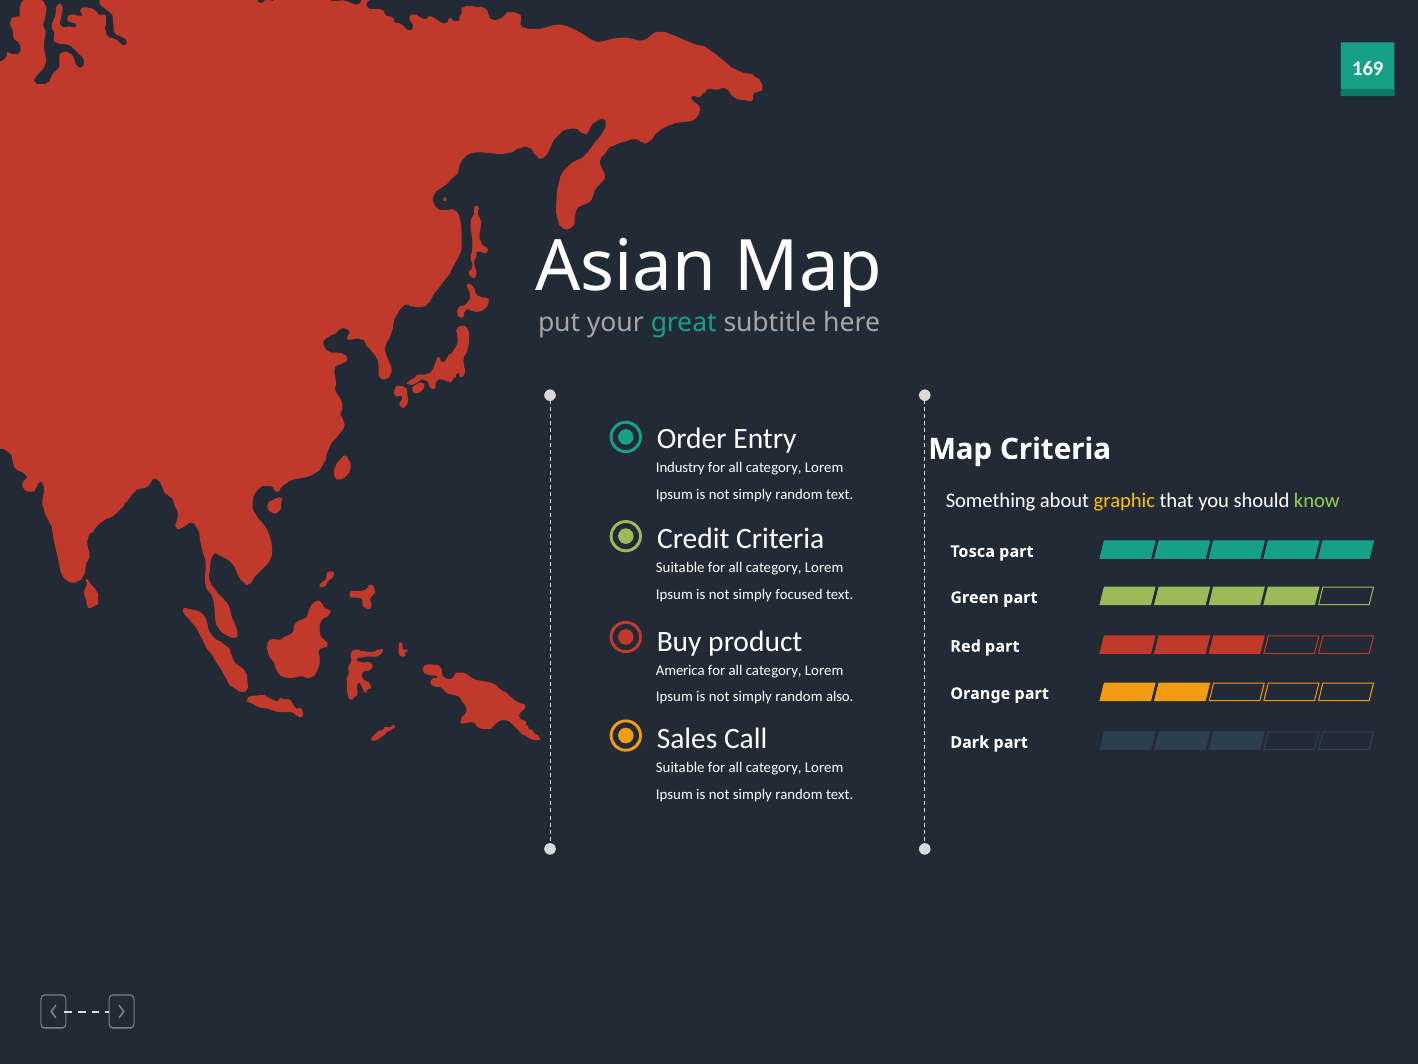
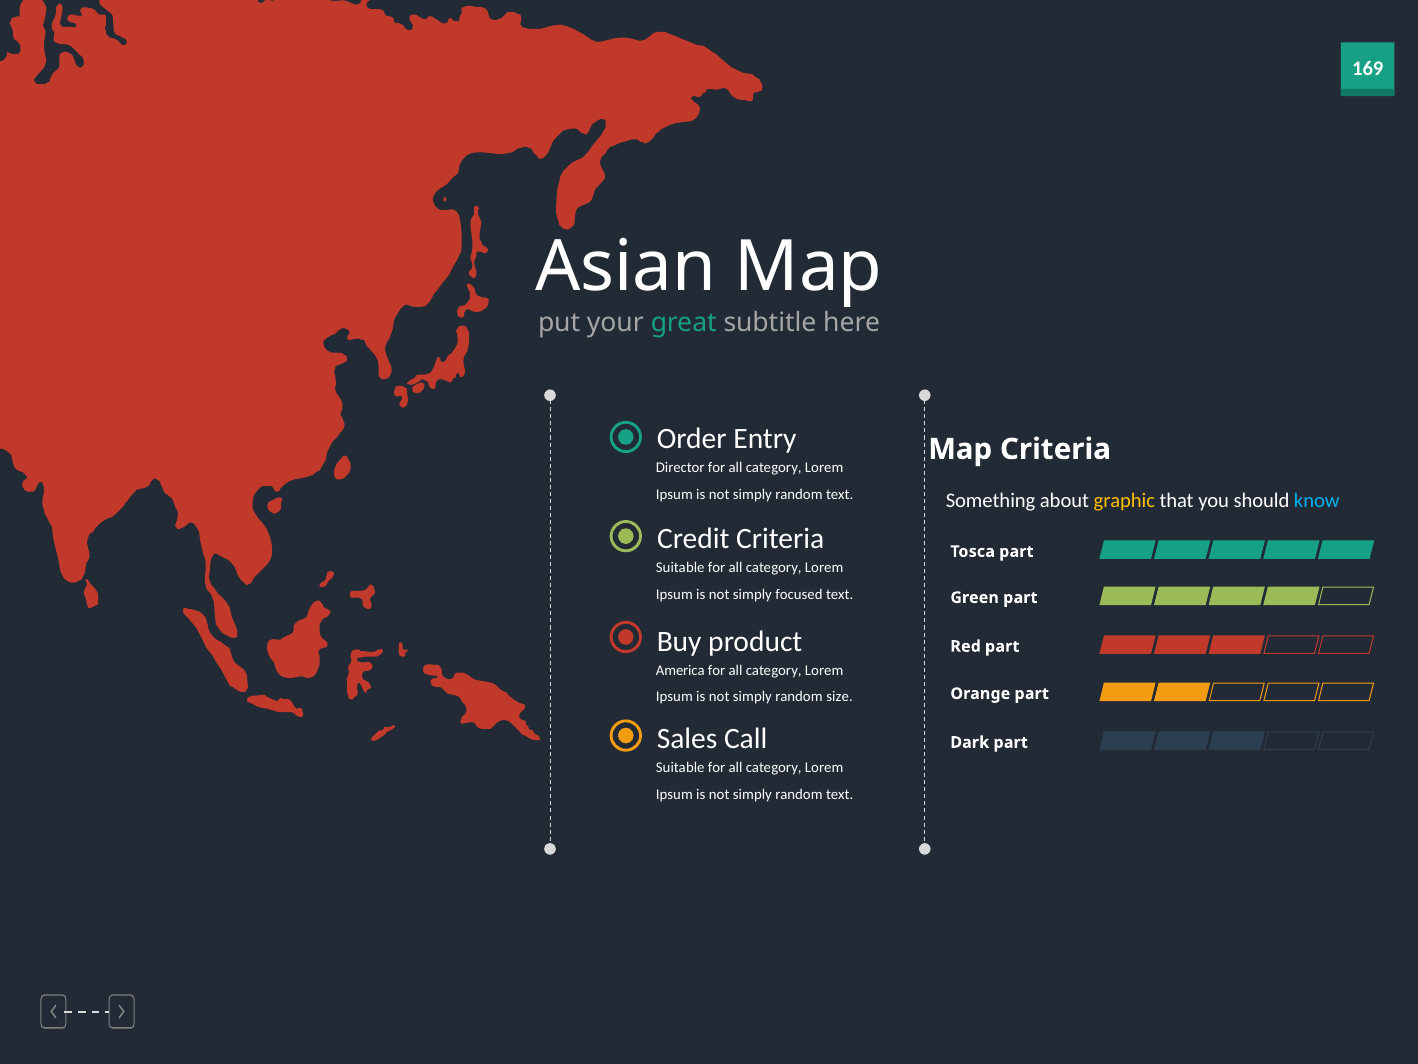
Industry: Industry -> Director
know colour: light green -> light blue
also: also -> size
